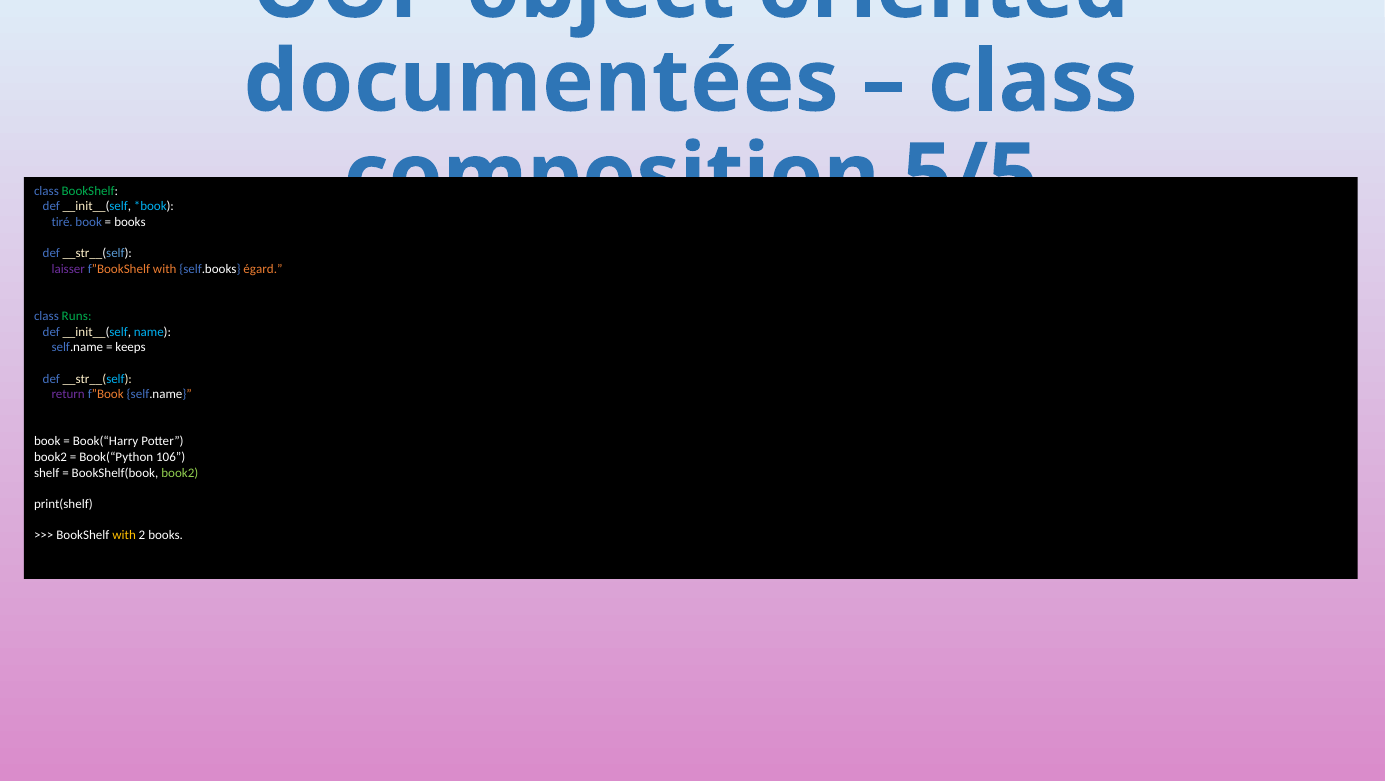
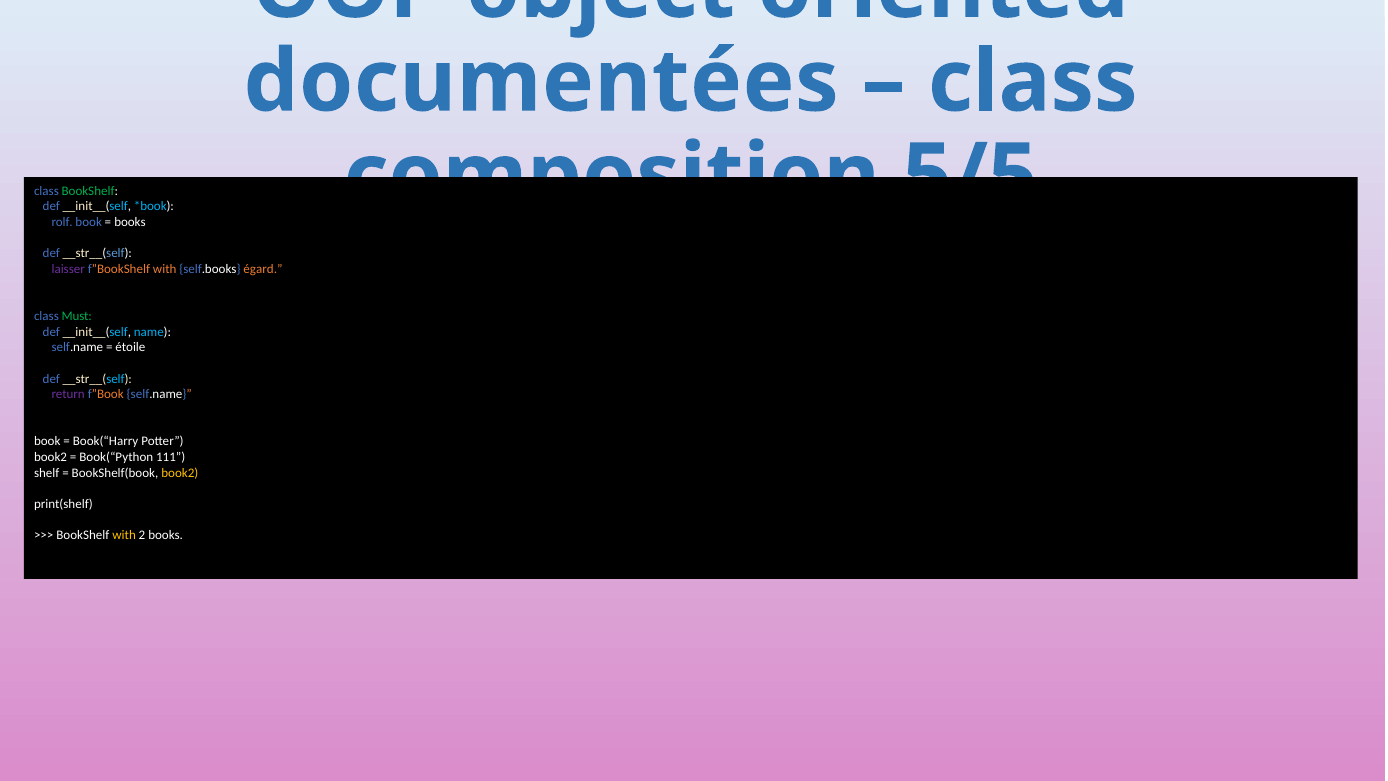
tiré: tiré -> rolf
Runs: Runs -> Must
keeps: keeps -> étoile
106: 106 -> 111
book2 at (180, 473) colour: light green -> yellow
